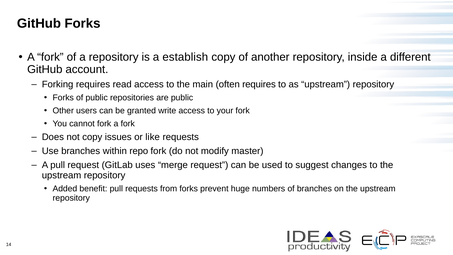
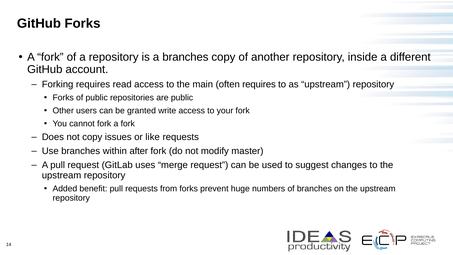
a establish: establish -> branches
repo: repo -> after
